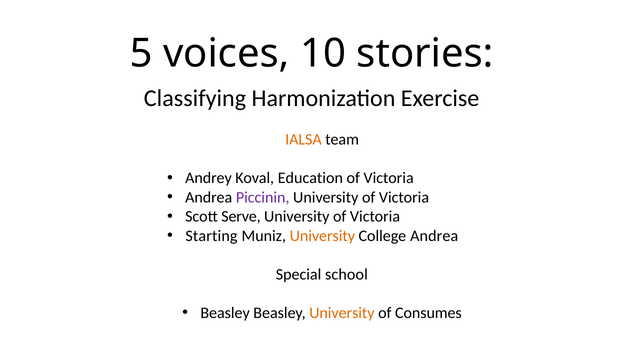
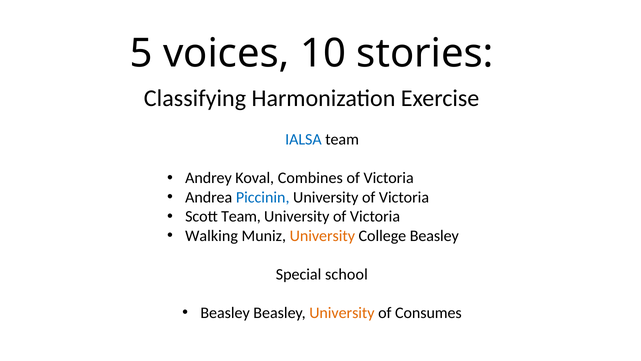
IALSA colour: orange -> blue
Education: Education -> Combines
Piccinin colour: purple -> blue
Scott Serve: Serve -> Team
Starting: Starting -> Walking
College Andrea: Andrea -> Beasley
